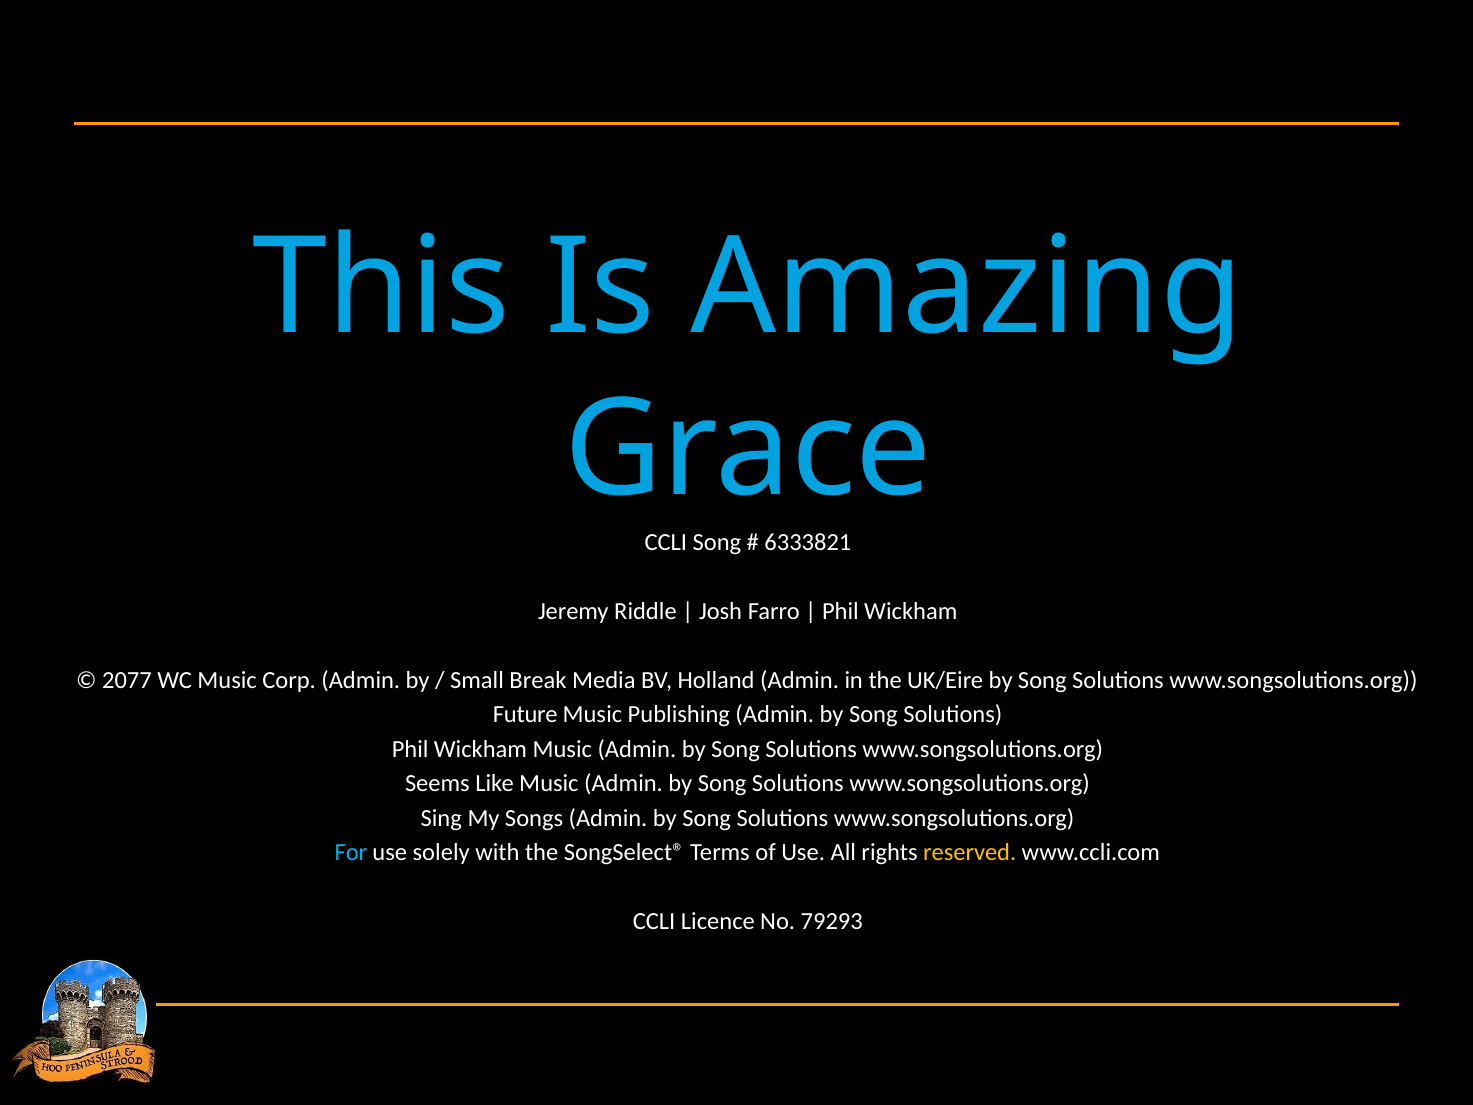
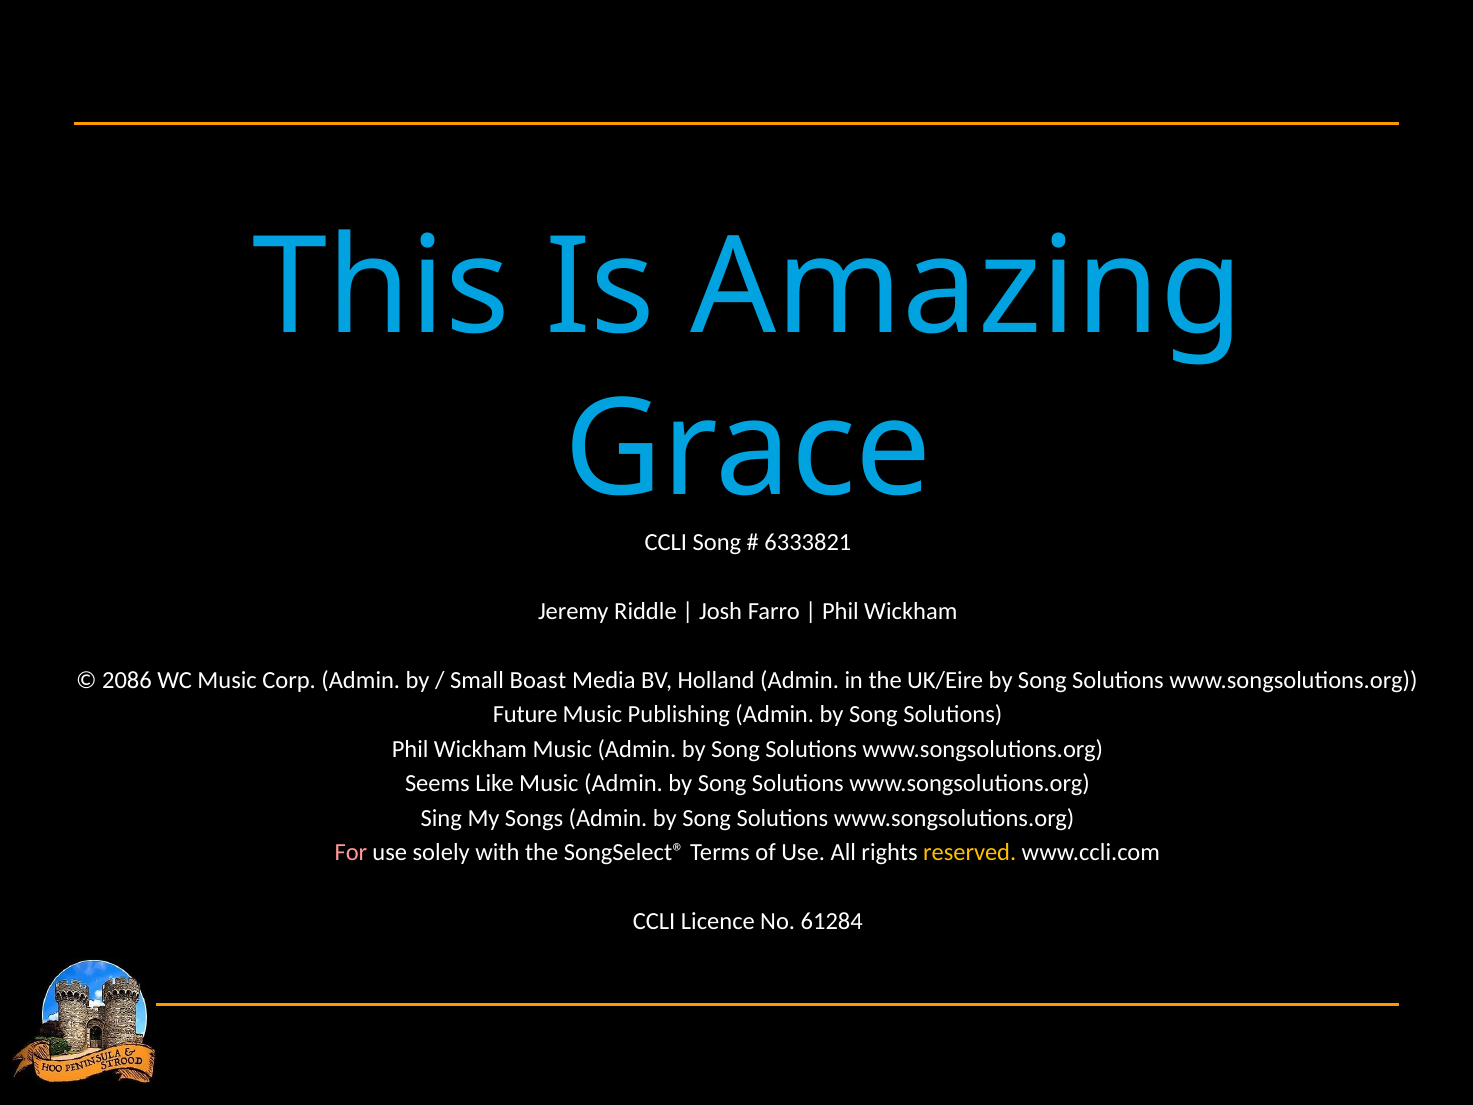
2077: 2077 -> 2086
Break: Break -> Boast
For colour: light blue -> pink
79293: 79293 -> 61284
